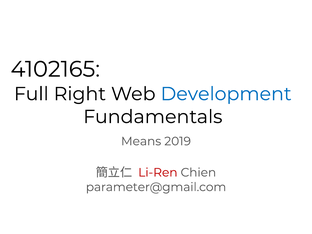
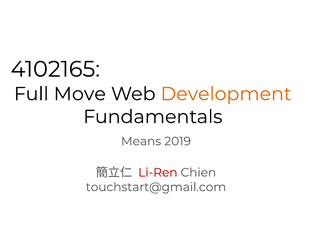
Right: Right -> Move
Development colour: blue -> orange
parameter@gmail.com: parameter@gmail.com -> touchstart@gmail.com
